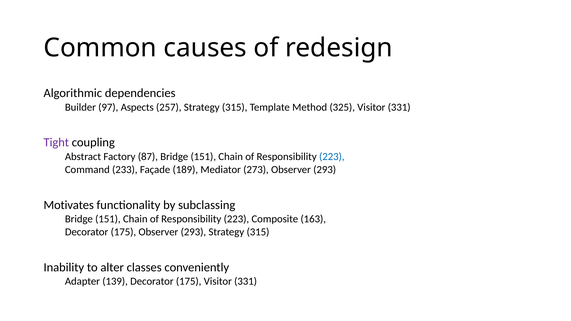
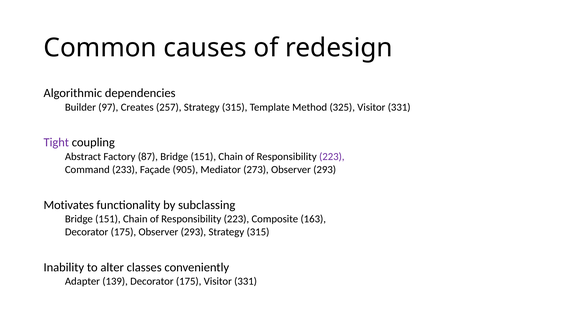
Aspects: Aspects -> Creates
223 at (332, 157) colour: blue -> purple
189: 189 -> 905
